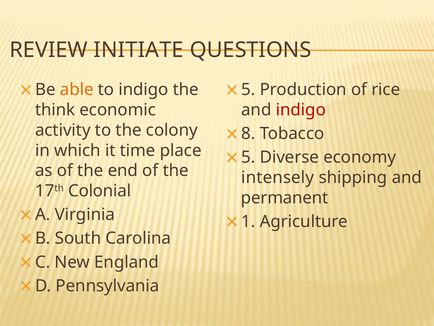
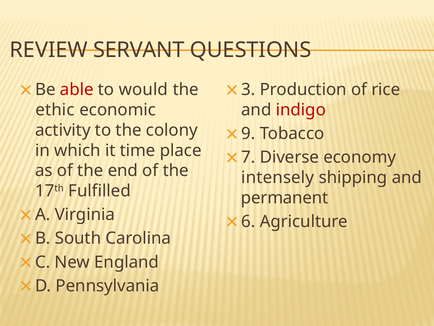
INITIATE: INITIATE -> SERVANT
able colour: orange -> red
to indigo: indigo -> would
5 at (248, 89): 5 -> 3
think: think -> ethic
8: 8 -> 9
5 at (248, 157): 5 -> 7
Colonial: Colonial -> Fulfilled
1: 1 -> 6
